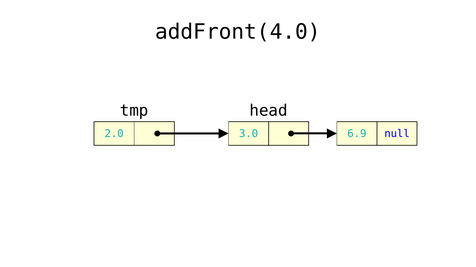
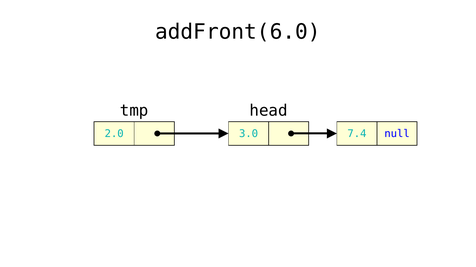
addFront(4.0: addFront(4.0 -> addFront(6.0
6.9: 6.9 -> 7.4
